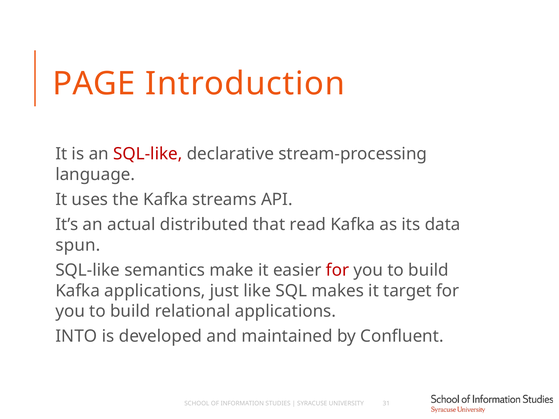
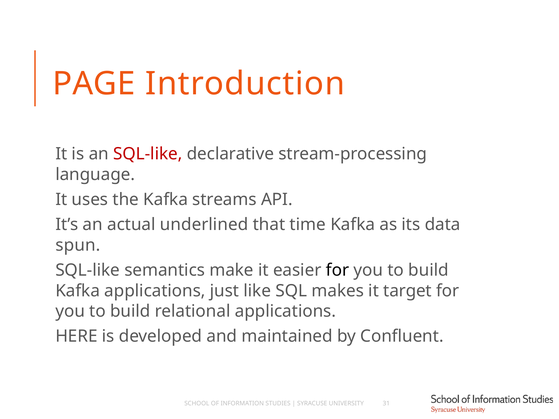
distributed: distributed -> underlined
read: read -> time
for at (337, 270) colour: red -> black
INTO: INTO -> HERE
